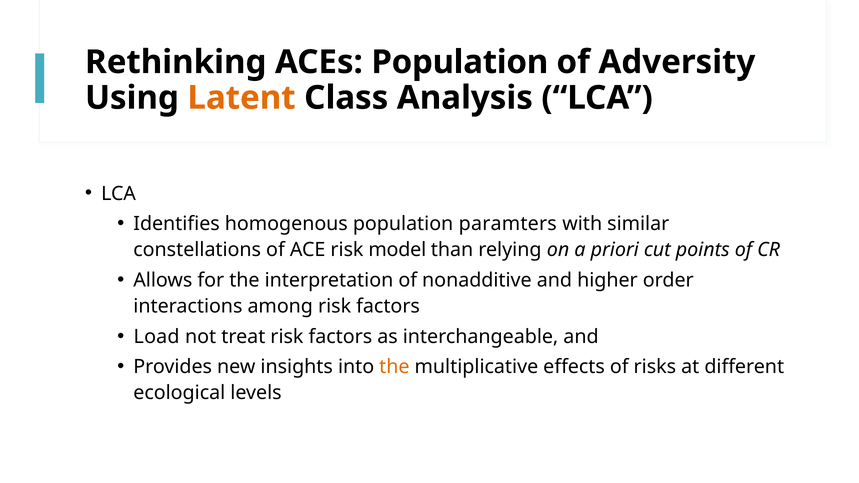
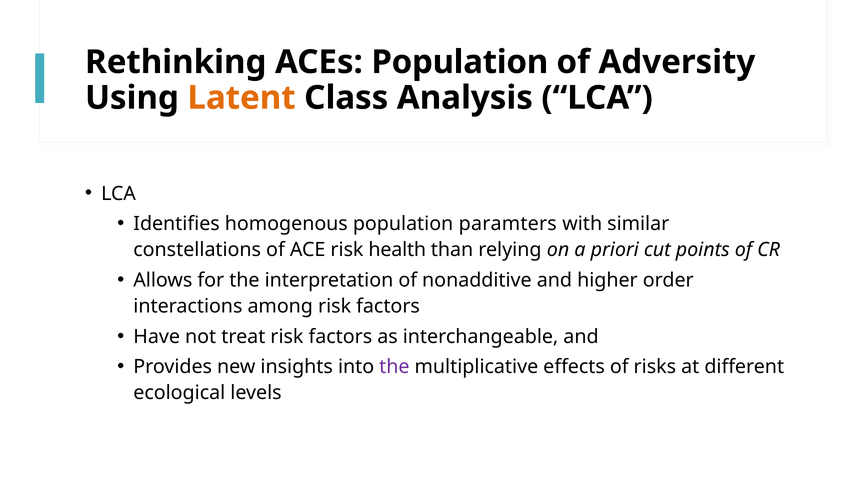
model: model -> health
Load: Load -> Have
the at (394, 367) colour: orange -> purple
